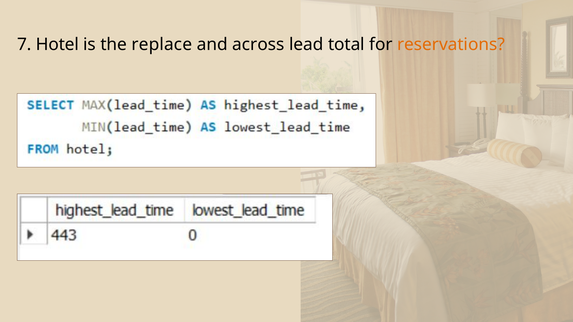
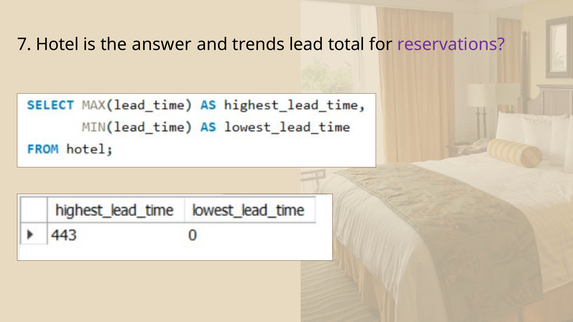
replace: replace -> answer
across: across -> trends
reservations colour: orange -> purple
